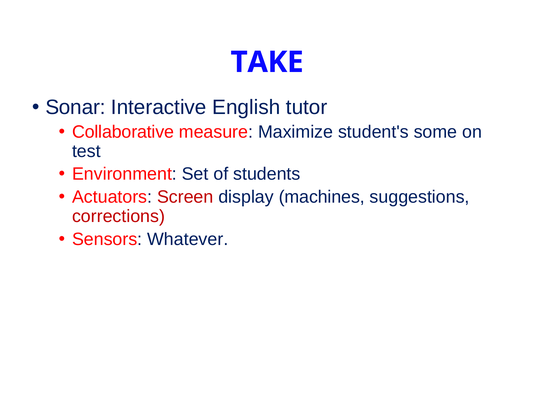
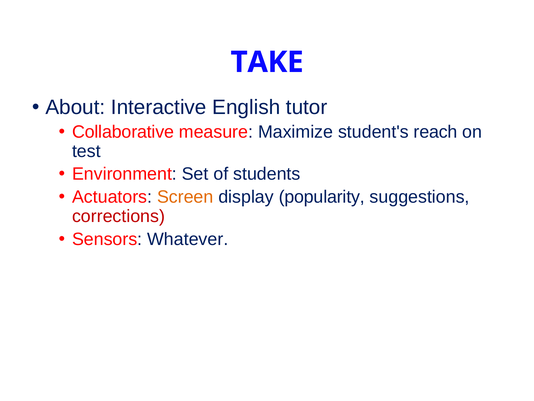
Sonar: Sonar -> About
some: some -> reach
Screen colour: red -> orange
machines: machines -> popularity
